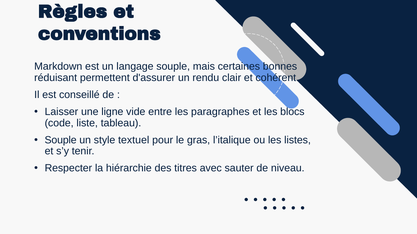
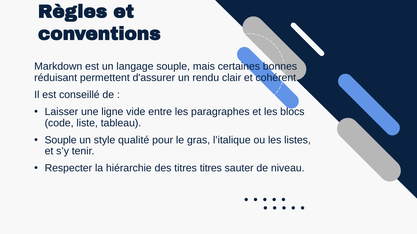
textuel: textuel -> qualité
titres avec: avec -> titres
